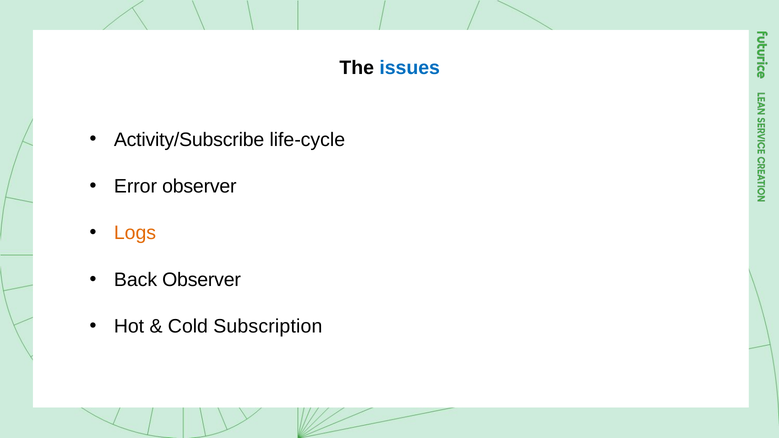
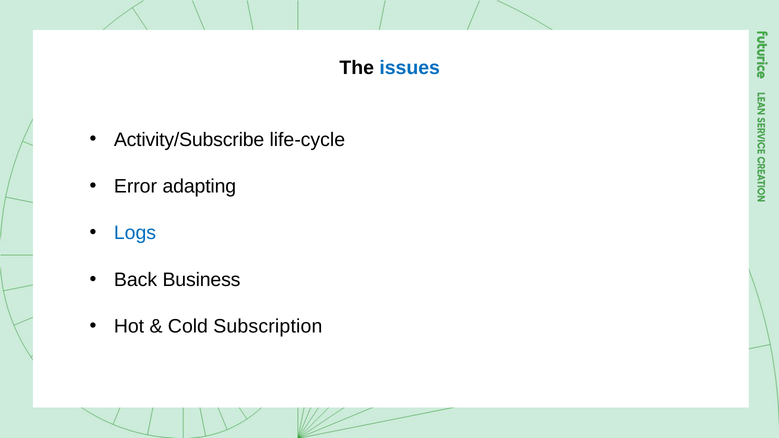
Error observer: observer -> adapting
Logs colour: orange -> blue
Back Observer: Observer -> Business
